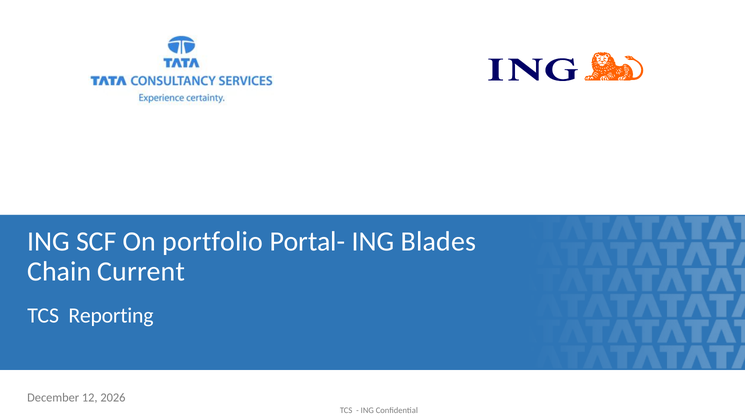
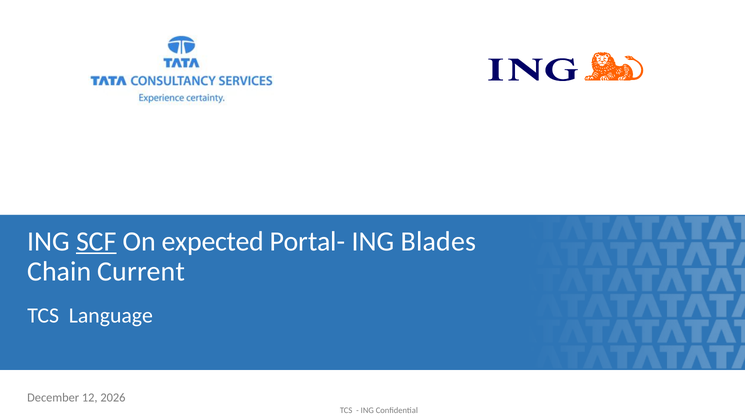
SCF underline: none -> present
portfolio: portfolio -> expected
Reporting: Reporting -> Language
